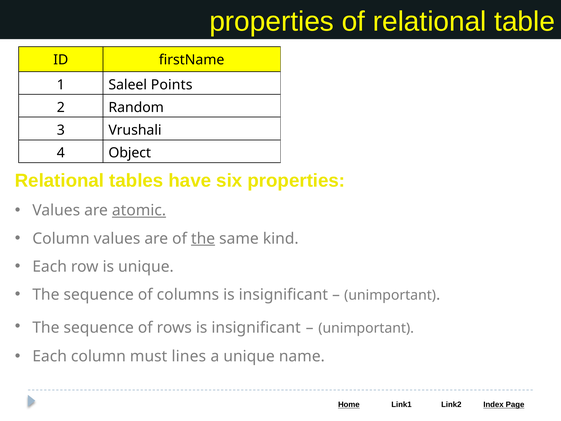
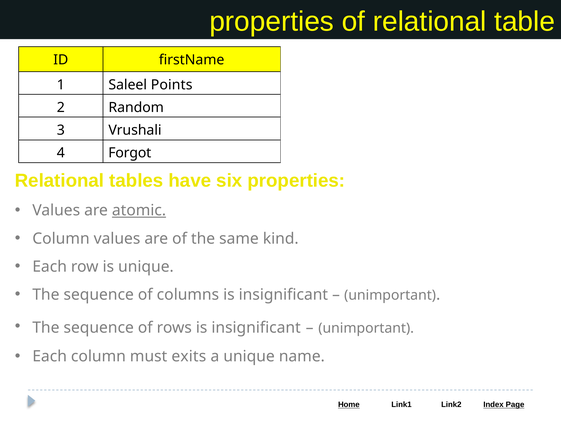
Object: Object -> Forgot
the at (203, 238) underline: present -> none
lines: lines -> exits
